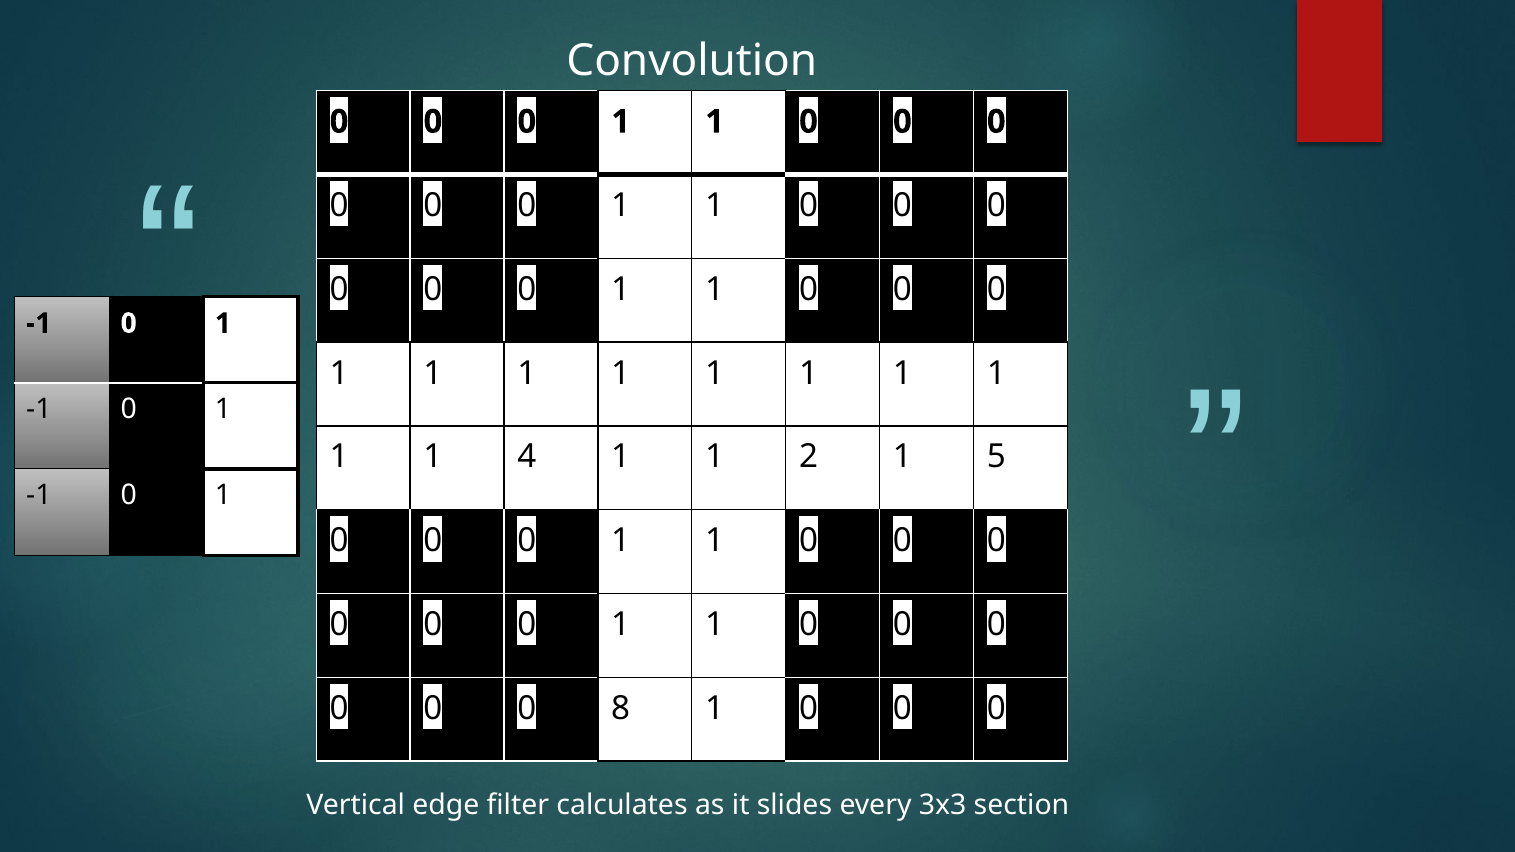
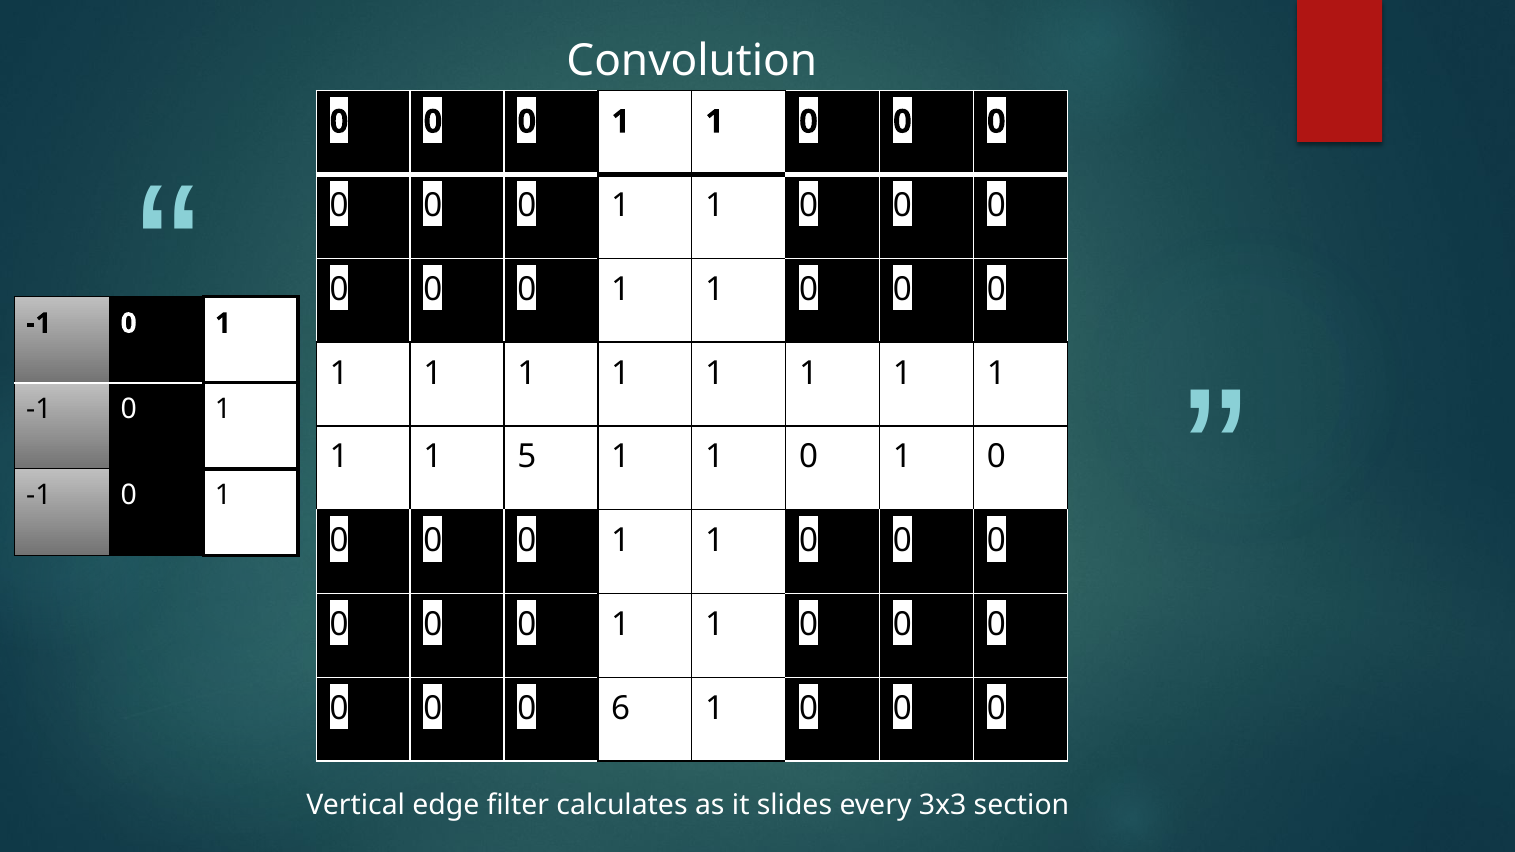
4: 4 -> 5
2 at (809, 457): 2 -> 0
5 at (996, 457): 5 -> 0
8: 8 -> 6
